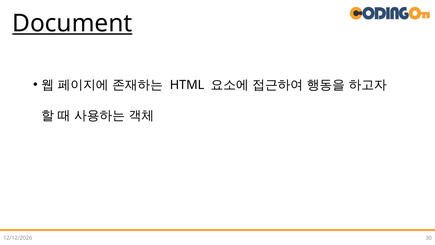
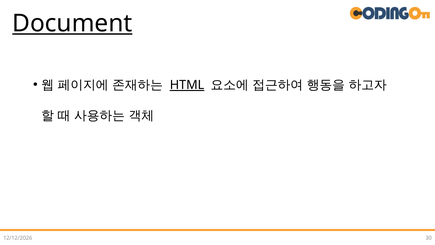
HTML underline: none -> present
